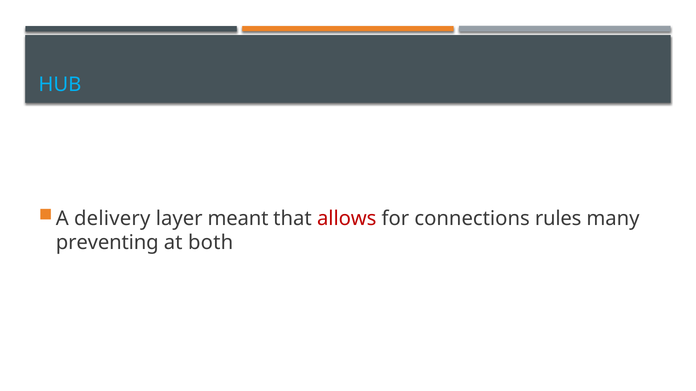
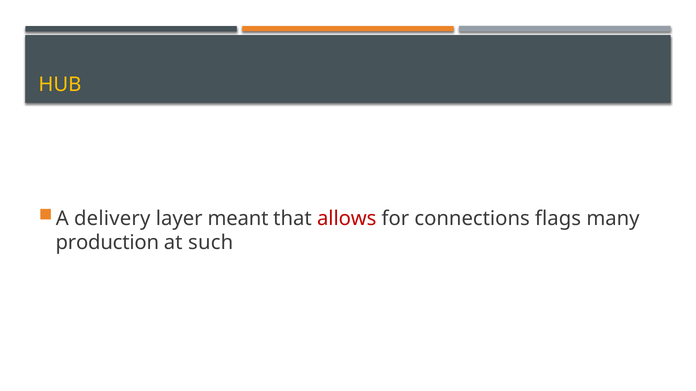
HUB colour: light blue -> yellow
rules: rules -> flags
preventing: preventing -> production
both: both -> such
